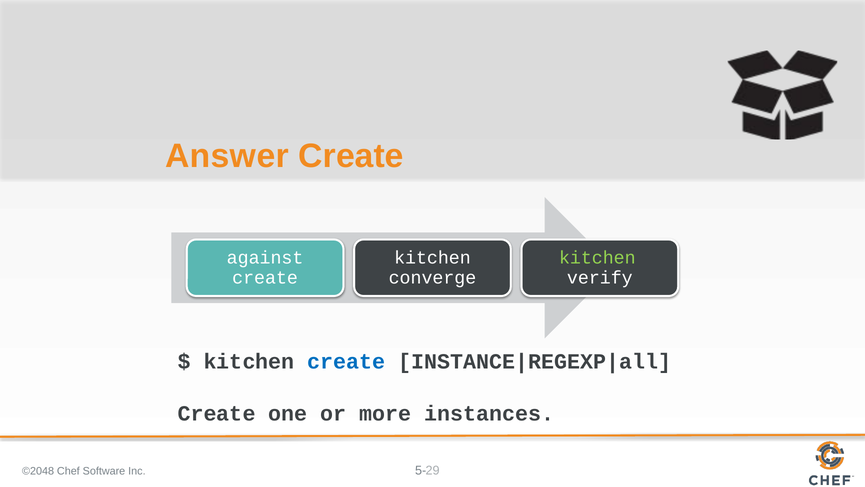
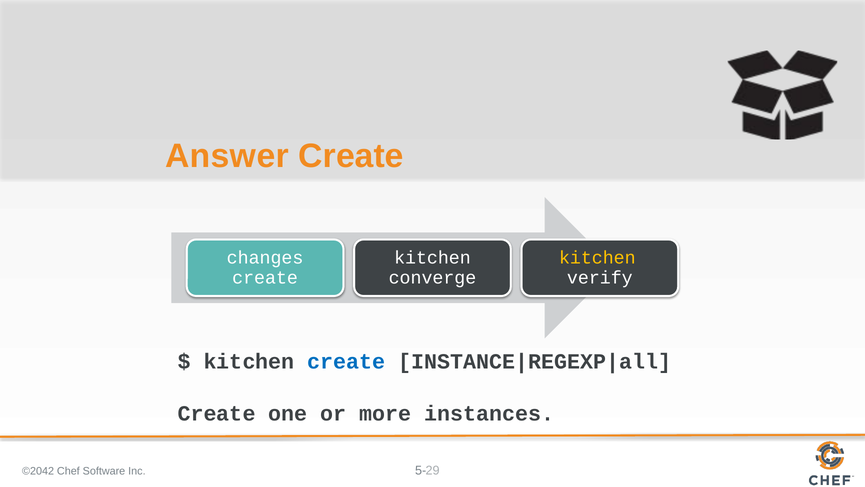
against: against -> changes
kitchen at (597, 258) colour: light green -> yellow
©2048: ©2048 -> ©2042
